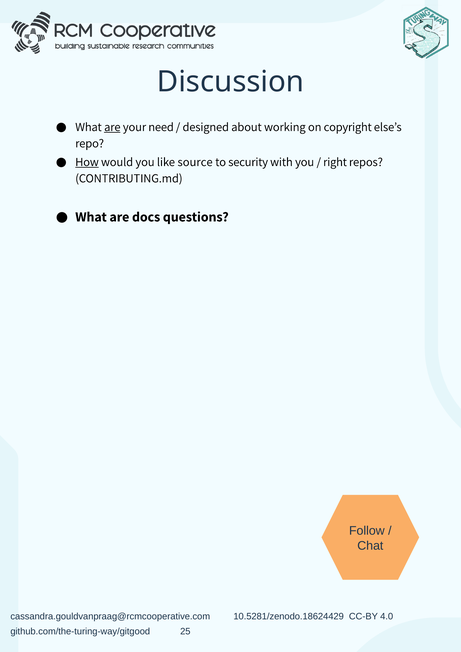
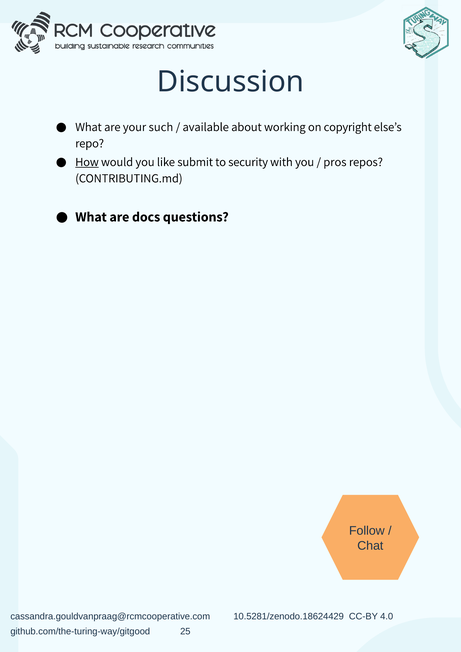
are at (112, 127) underline: present -> none
need: need -> such
designed: designed -> available
source: source -> submit
right: right -> pros
